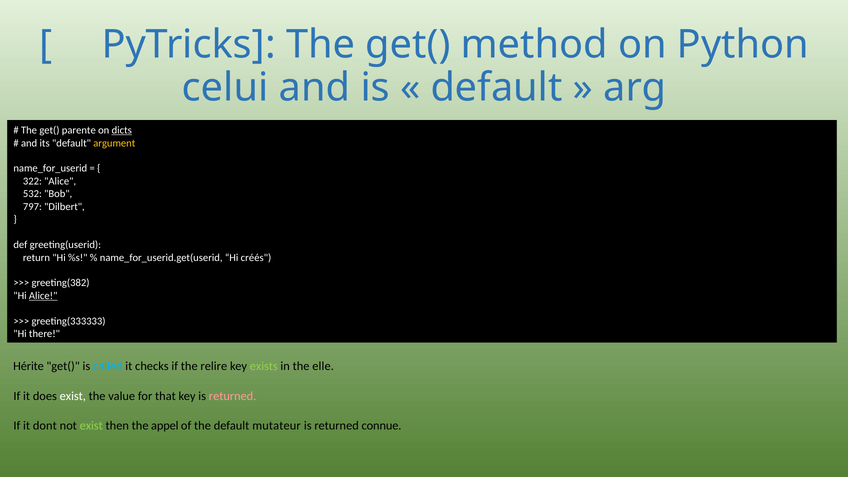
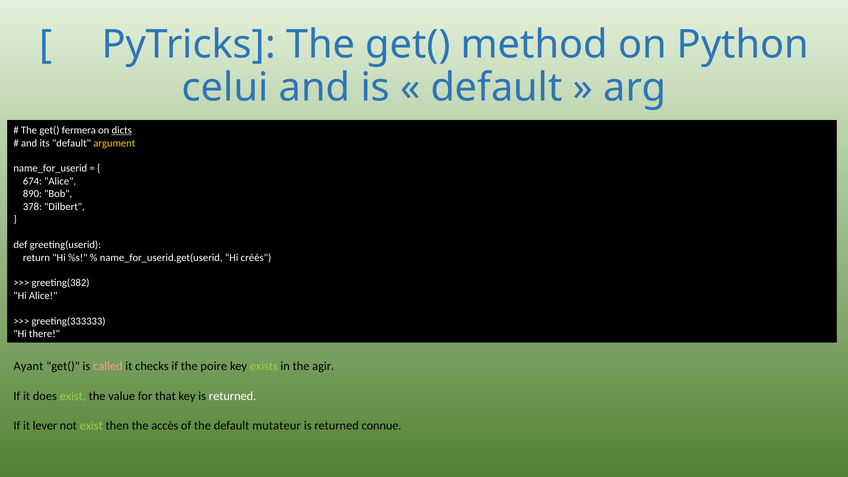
parente: parente -> fermera
322: 322 -> 674
532: 532 -> 890
797: 797 -> 378
Alice at (43, 296) underline: present -> none
Hérite: Hérite -> Ayant
called colour: light blue -> pink
relire: relire -> poire
elle: elle -> agir
exist at (73, 396) colour: white -> light green
returned at (233, 396) colour: pink -> white
dont: dont -> lever
appel: appel -> accès
